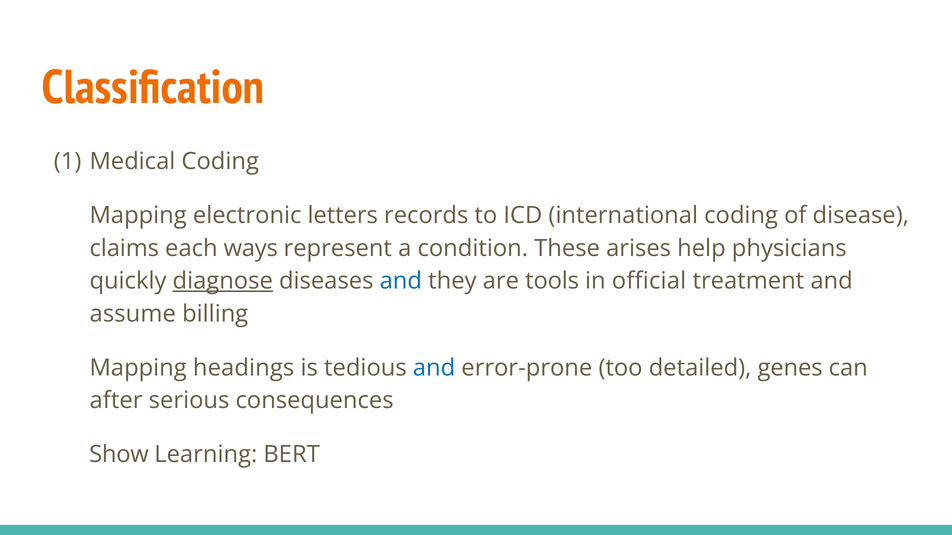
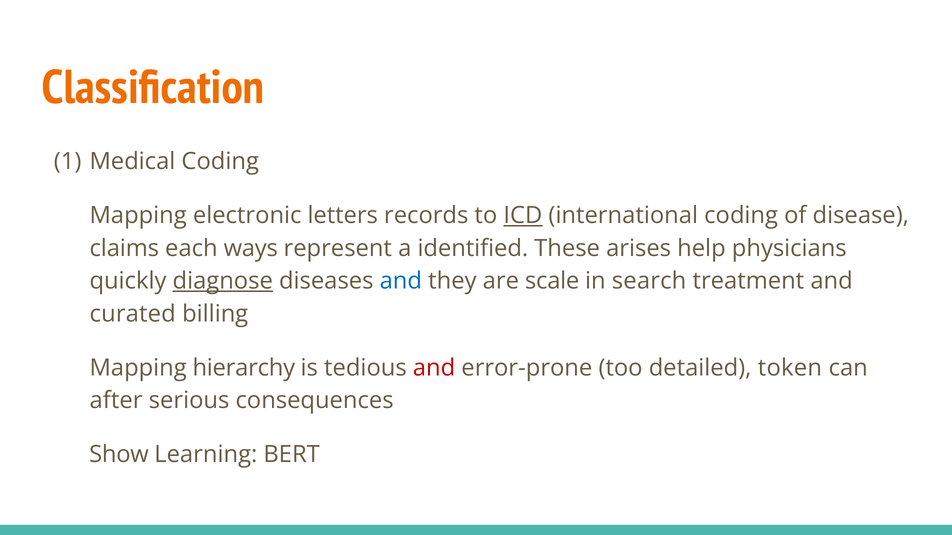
ICD underline: none -> present
condition: condition -> identified
tools: tools -> scale
official: official -> search
assume: assume -> curated
headings: headings -> hierarchy
and at (434, 368) colour: blue -> red
genes: genes -> token
